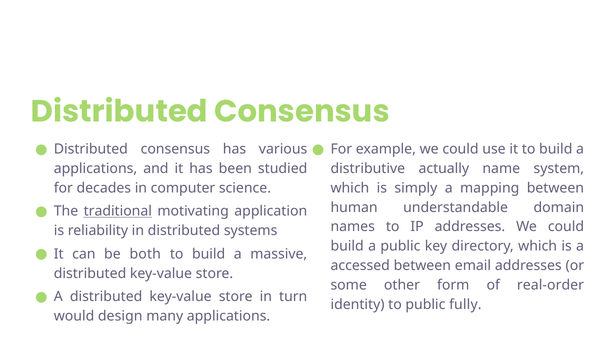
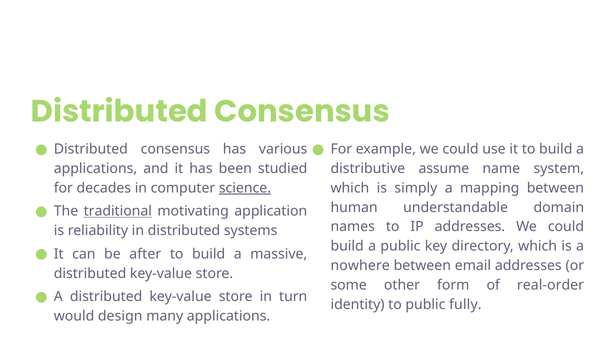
actually: actually -> assume
science underline: none -> present
both: both -> after
accessed: accessed -> nowhere
